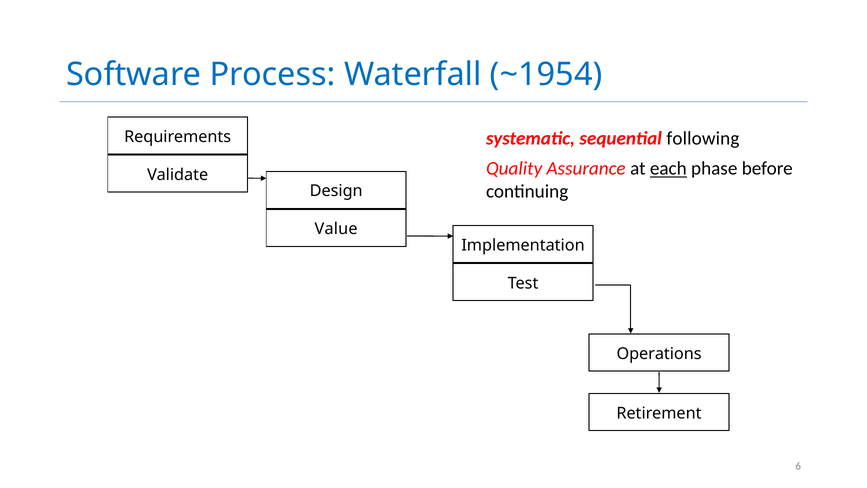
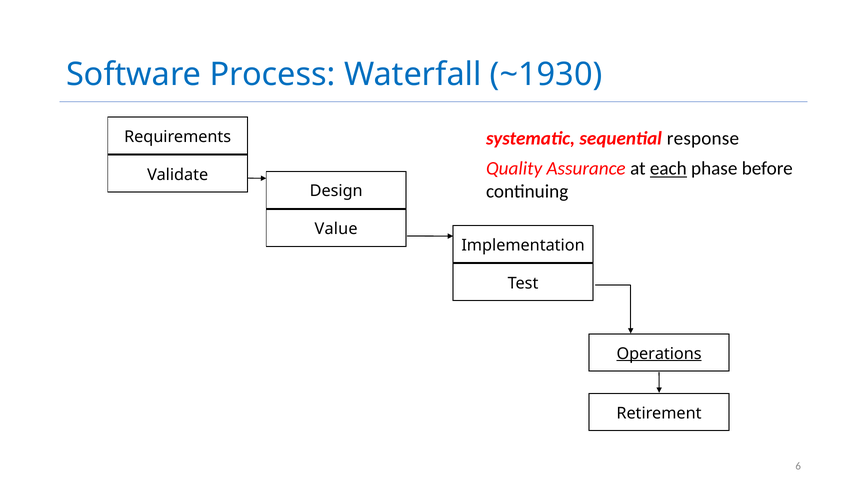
~1954: ~1954 -> ~1930
following: following -> response
Operations underline: none -> present
